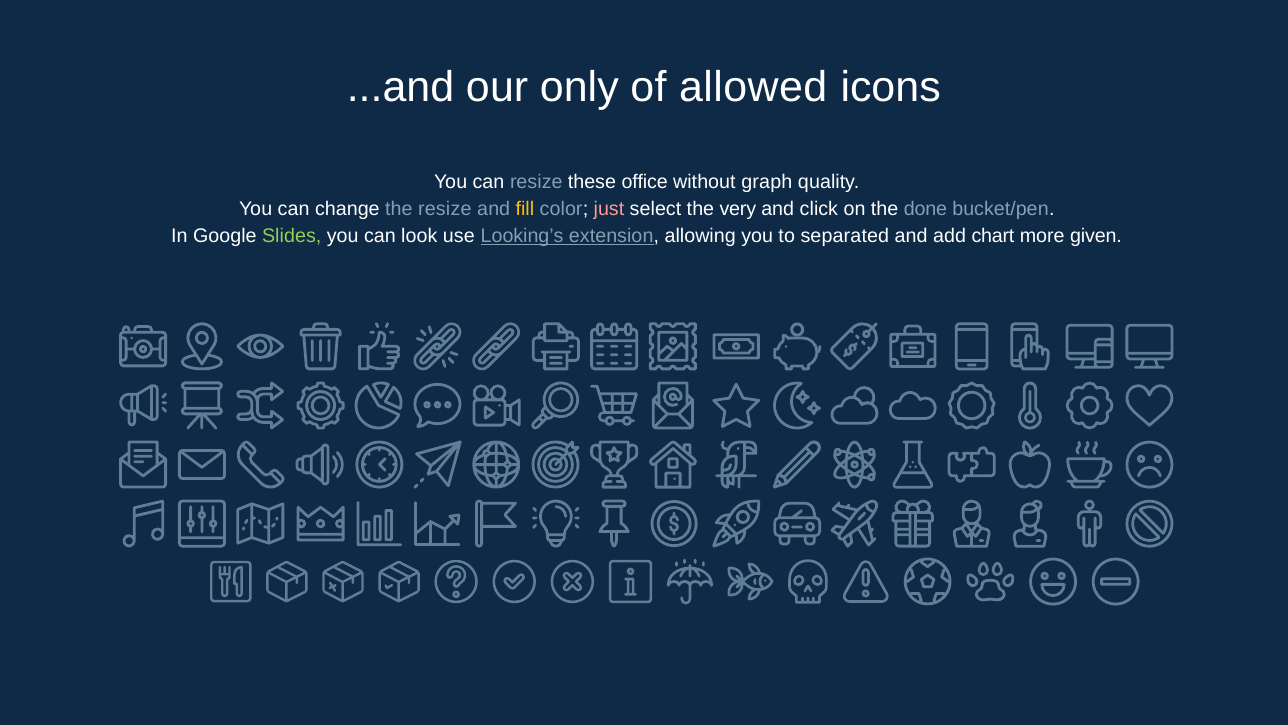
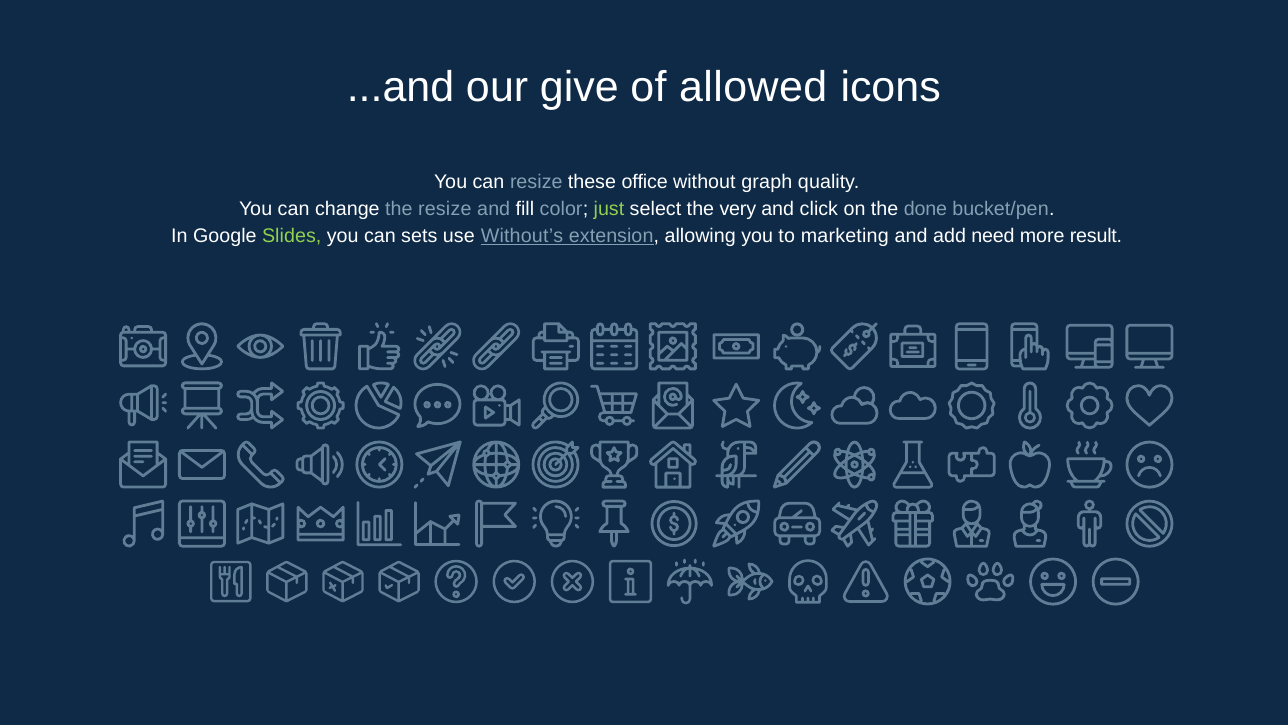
only: only -> give
fill colour: yellow -> white
just colour: pink -> light green
look: look -> sets
Looking’s: Looking’s -> Without’s
separated: separated -> marketing
chart: chart -> need
given: given -> result
